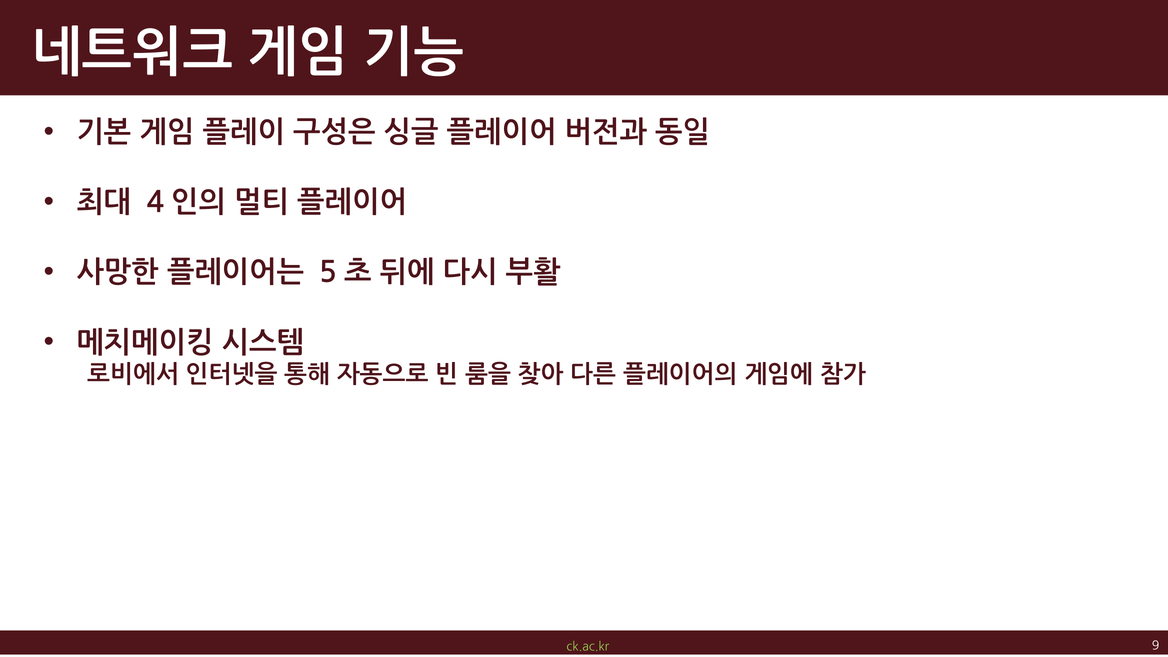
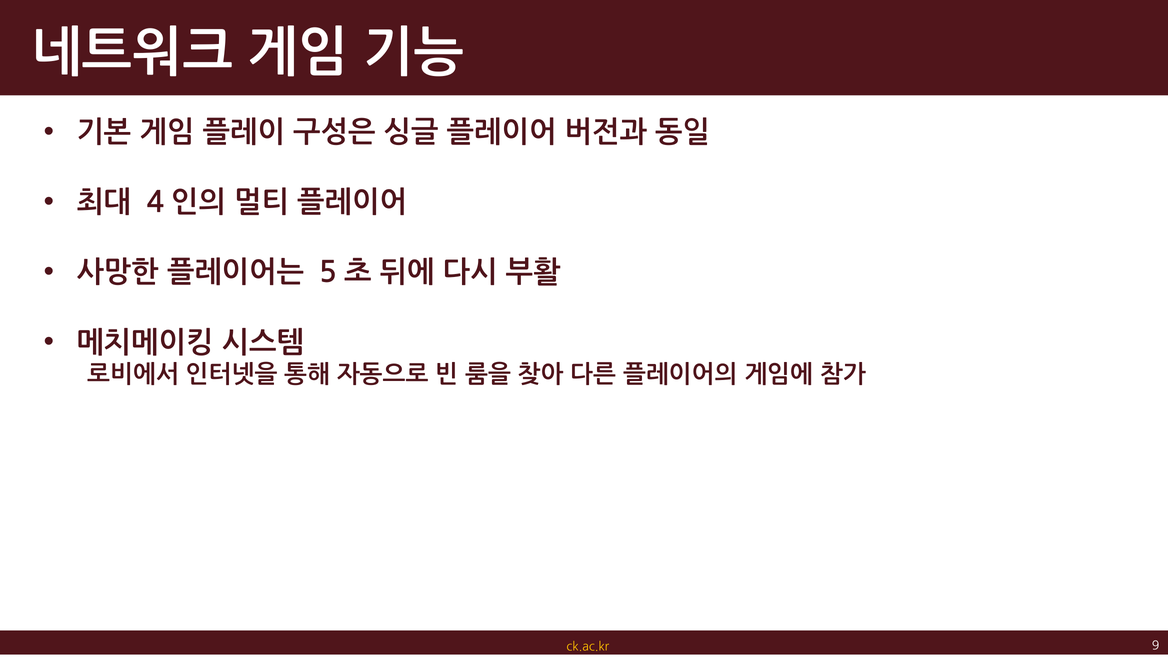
ck.ac.kr colour: light green -> yellow
